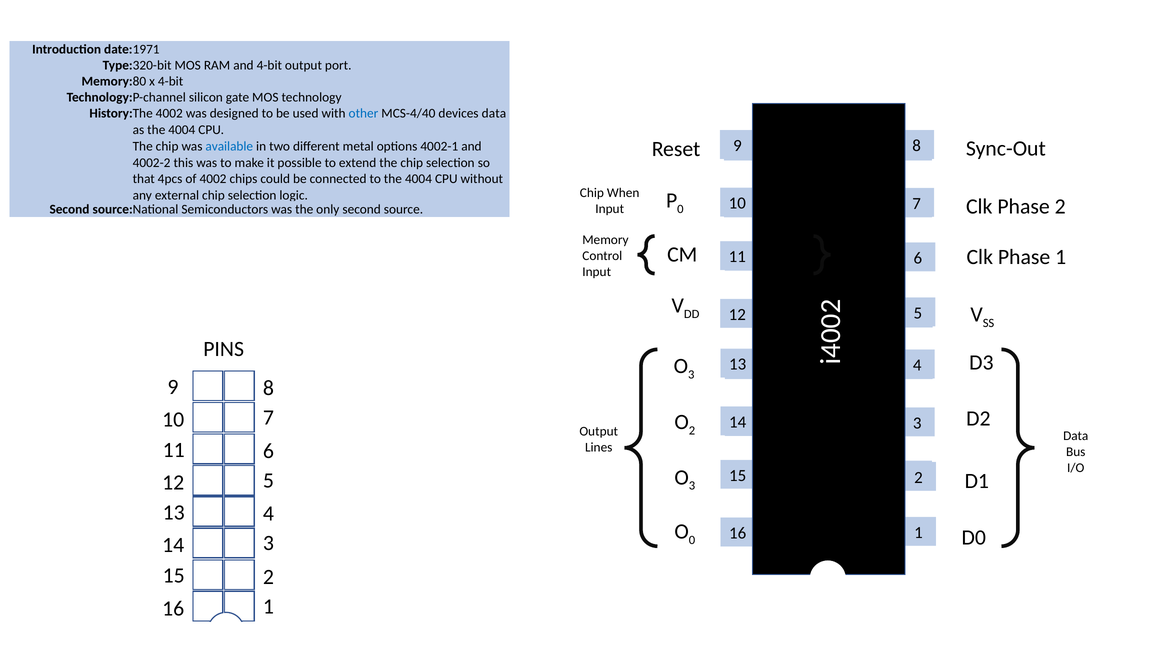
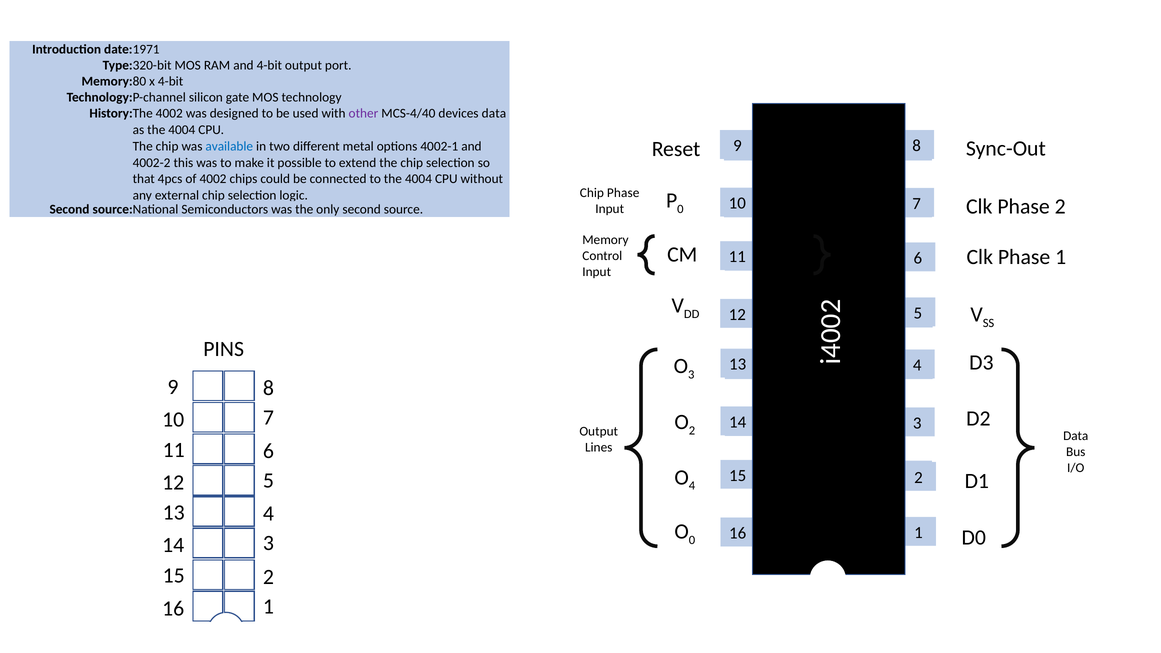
other colour: blue -> purple
Chip When: When -> Phase
3 at (692, 486): 3 -> 4
